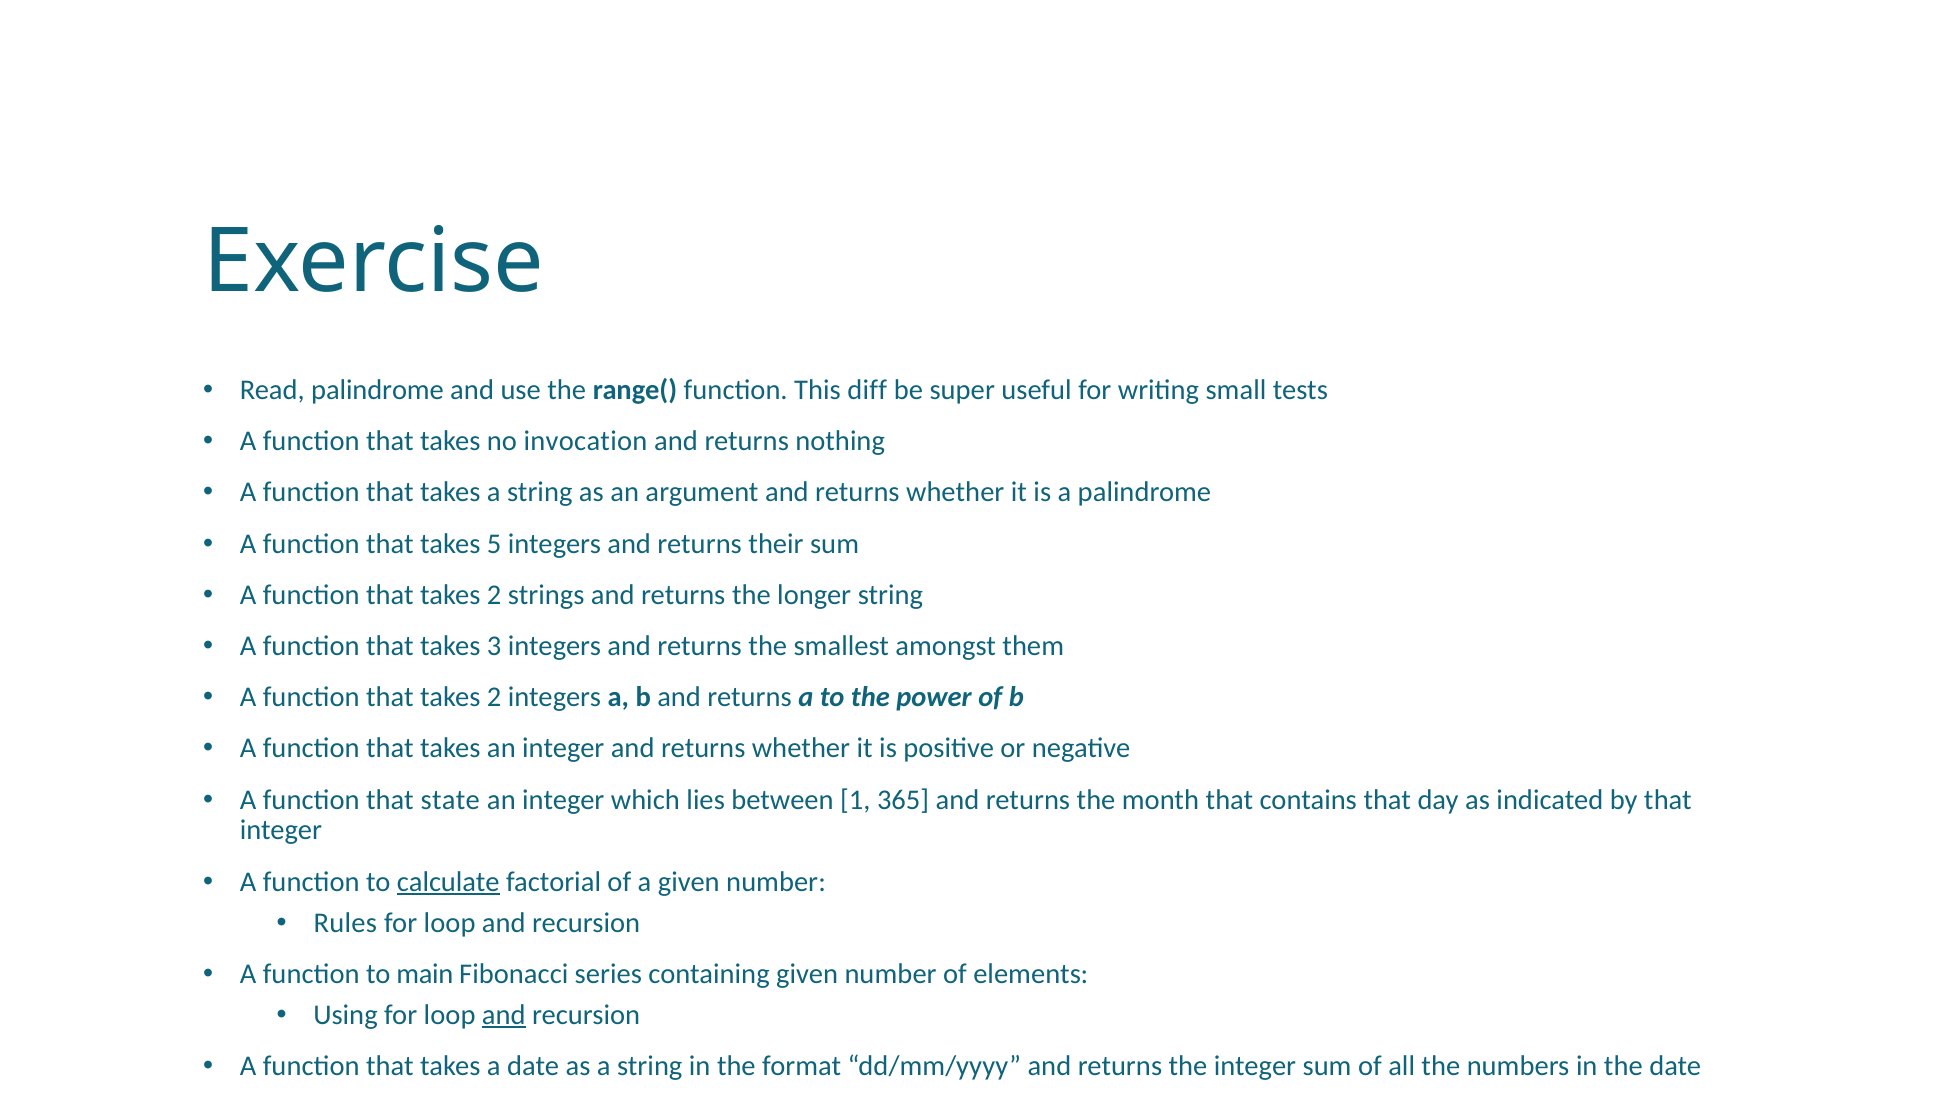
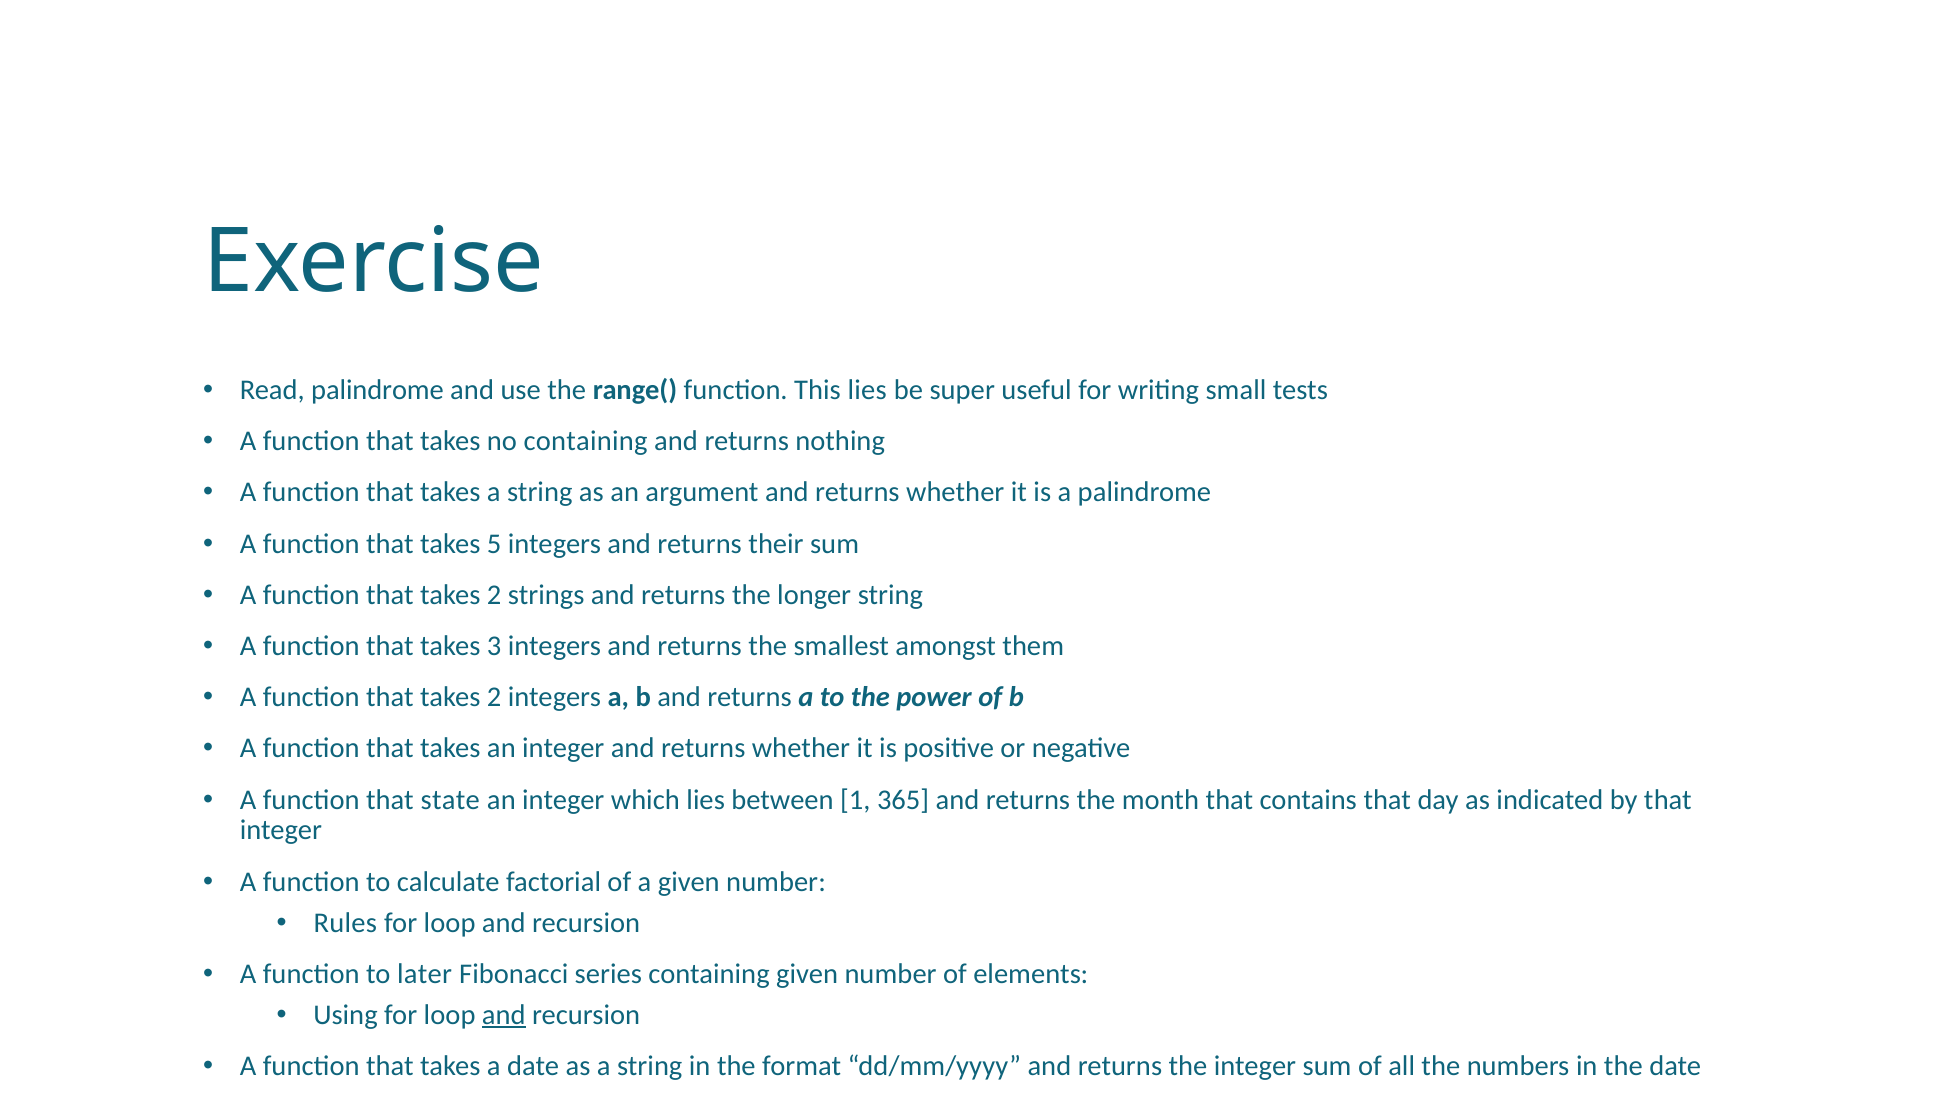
This diff: diff -> lies
no invocation: invocation -> containing
calculate underline: present -> none
main: main -> later
